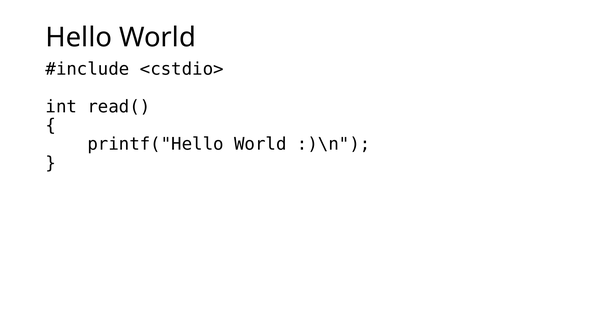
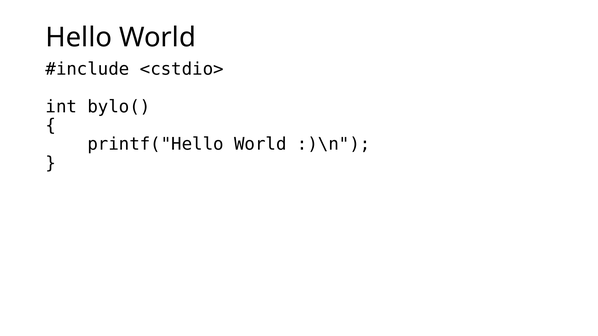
read(: read( -> bylo(
